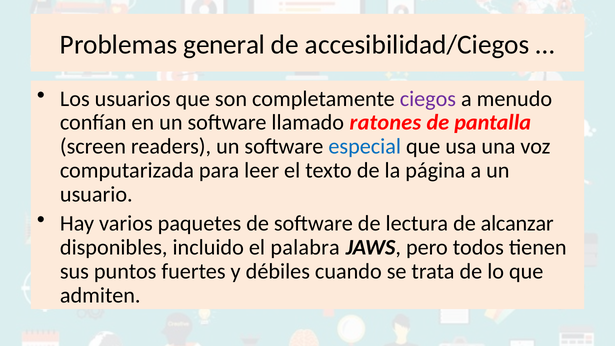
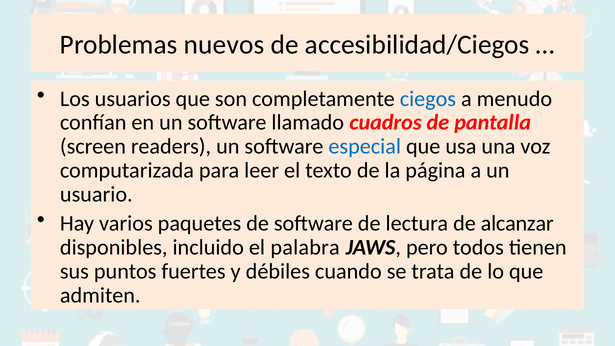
general: general -> nuevos
ciegos colour: purple -> blue
ratones: ratones -> cuadros
